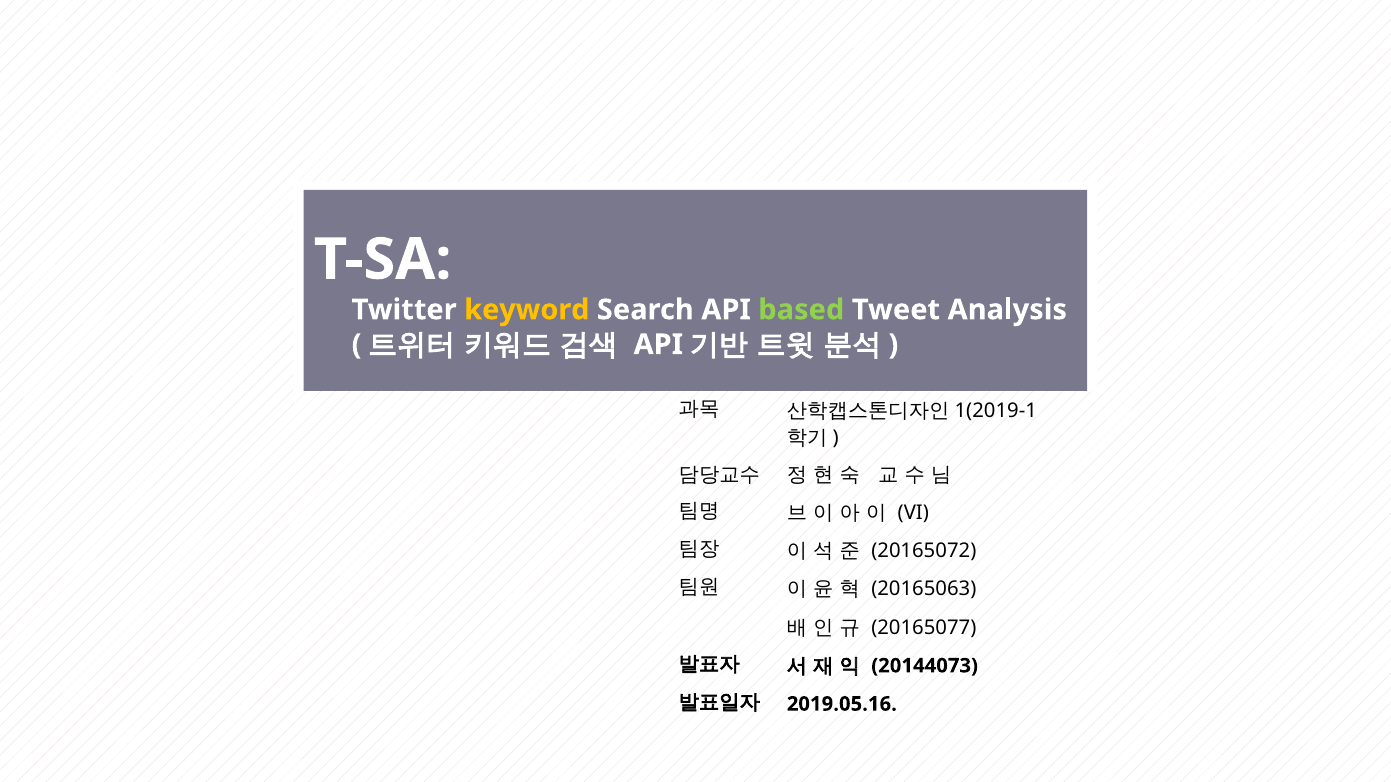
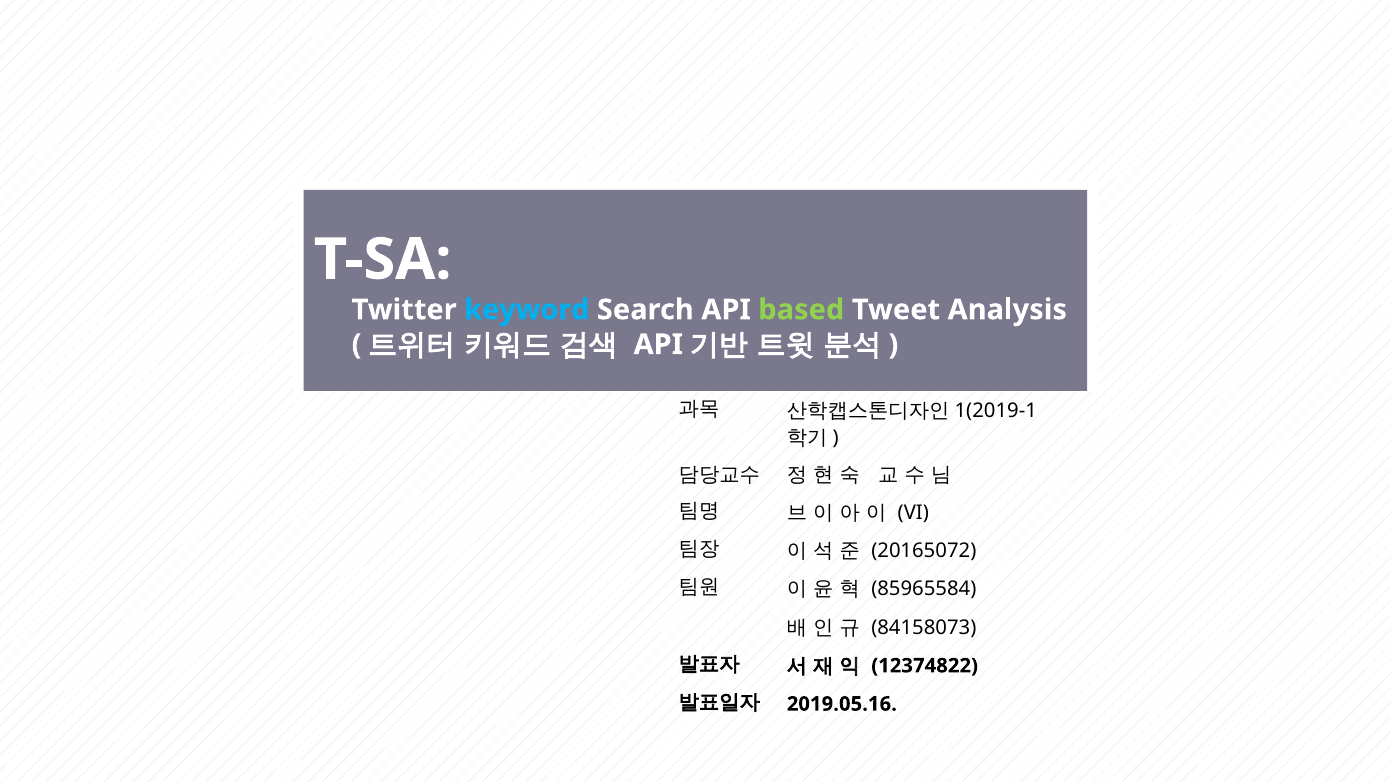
keyword colour: yellow -> light blue
20165063: 20165063 -> 85965584
20165077: 20165077 -> 84158073
20144073: 20144073 -> 12374822
